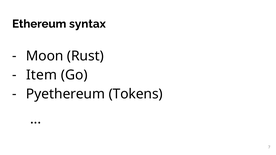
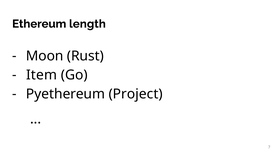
syntax: syntax -> length
Tokens: Tokens -> Project
